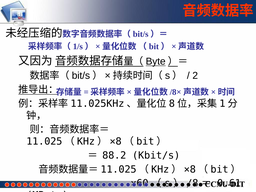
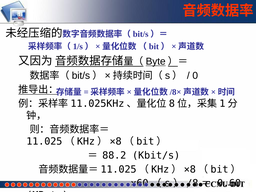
2: 2 -> 0
0.61: 0.61 -> 0.60
